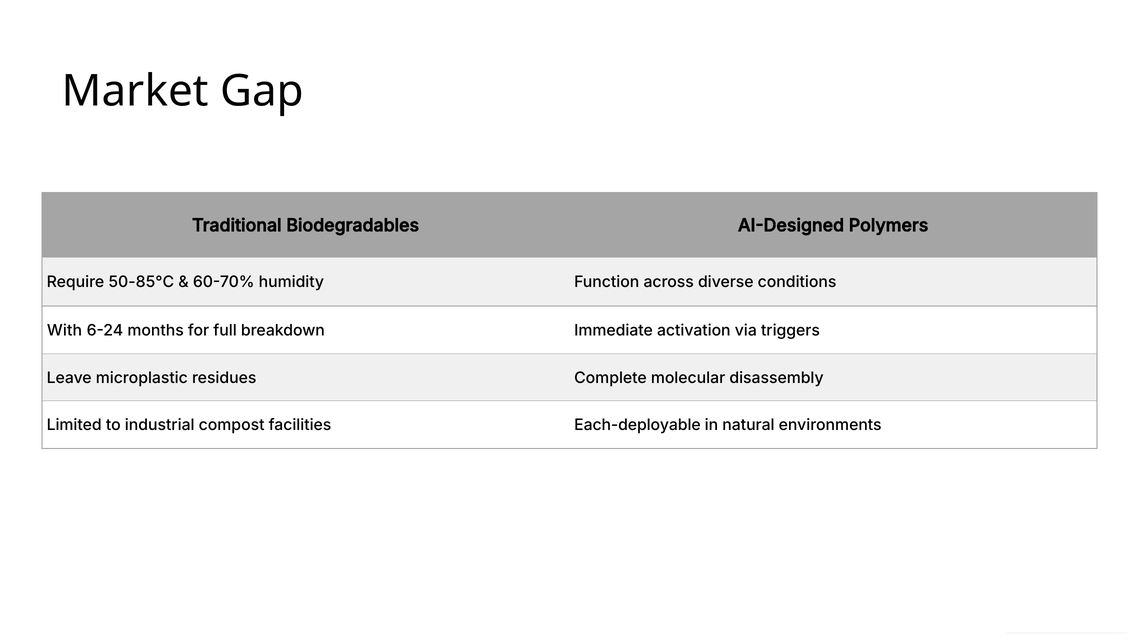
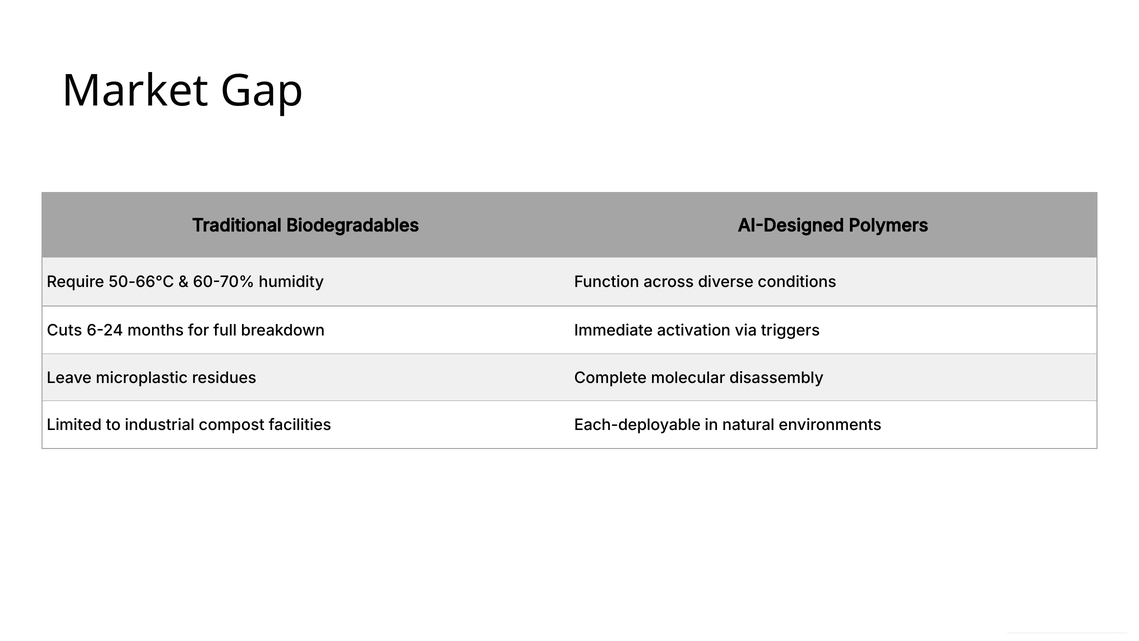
50-85°C: 50-85°C -> 50-66°C
With: With -> Cuts
